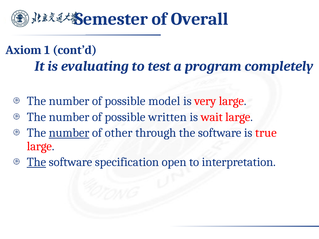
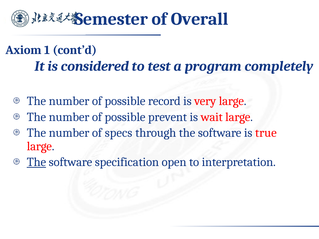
evaluating: evaluating -> considered
model: model -> record
written: written -> prevent
number at (69, 133) underline: present -> none
other: other -> specs
